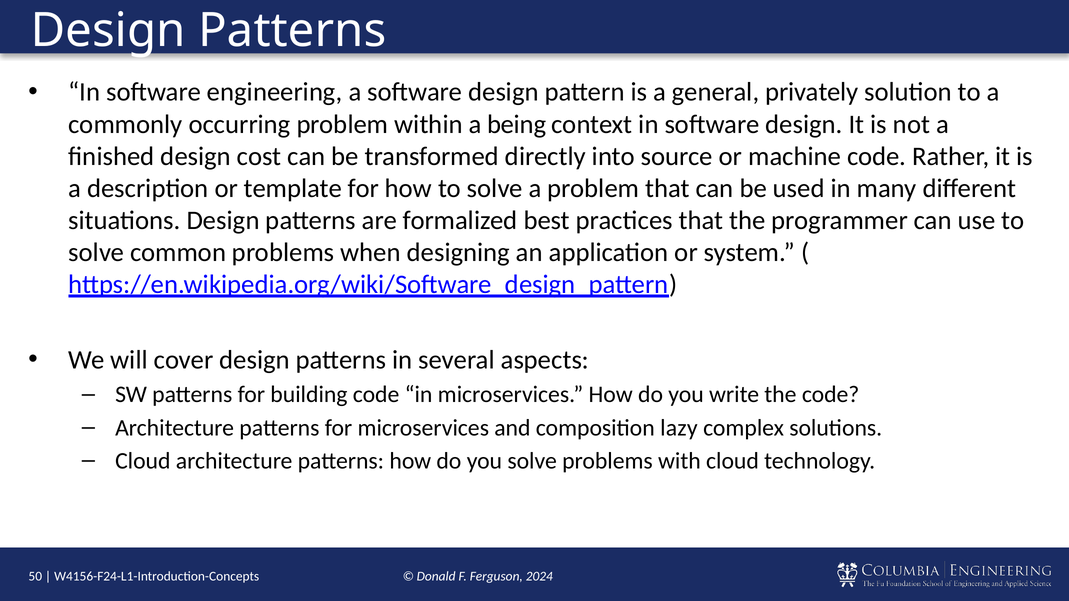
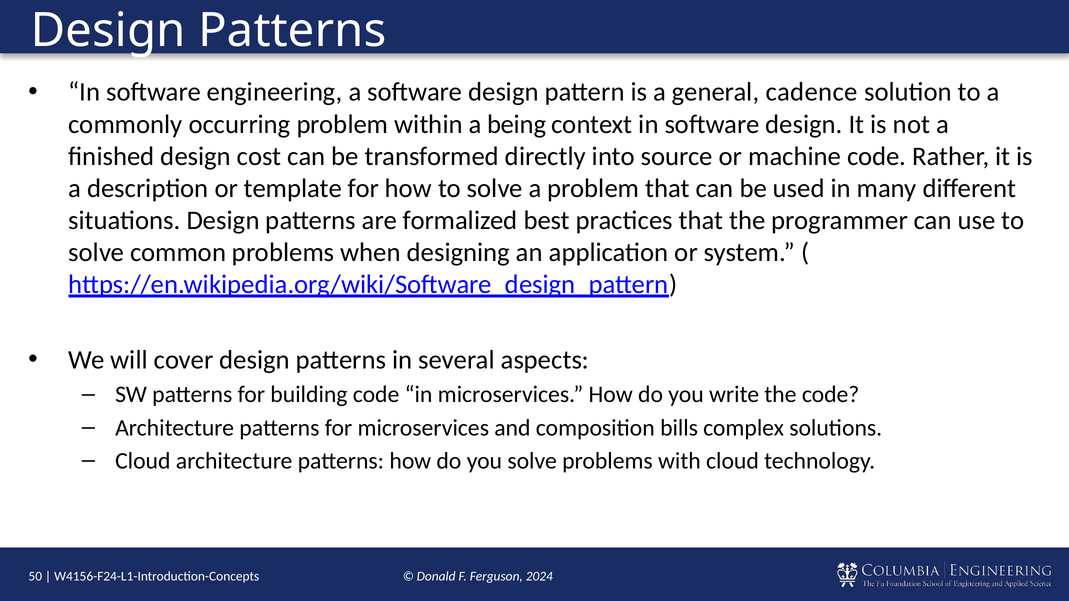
privately: privately -> cadence
lazy: lazy -> bills
